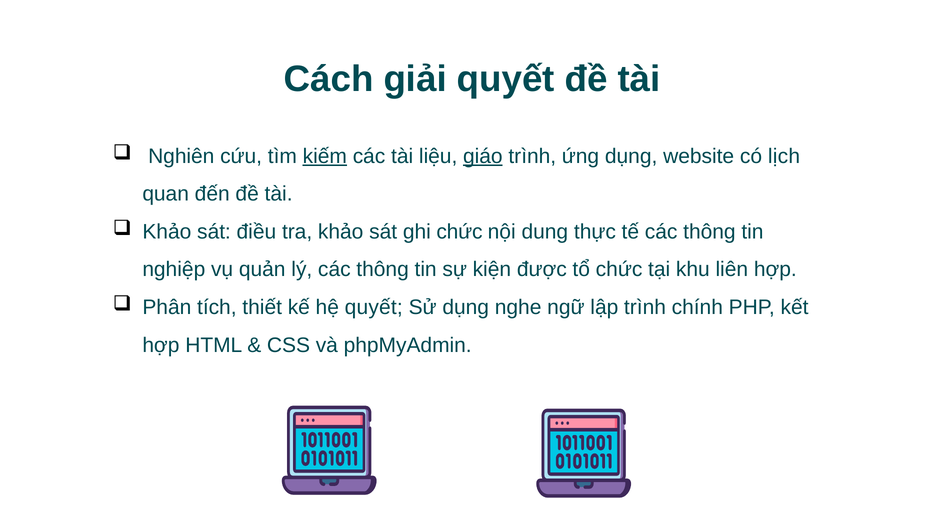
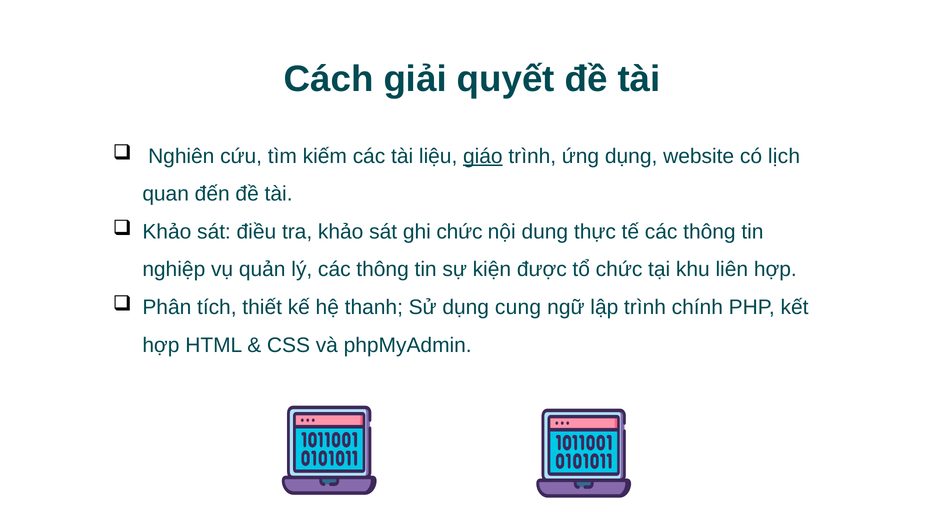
kiếm underline: present -> none
hệ quyết: quyết -> thanh
nghe: nghe -> cung
